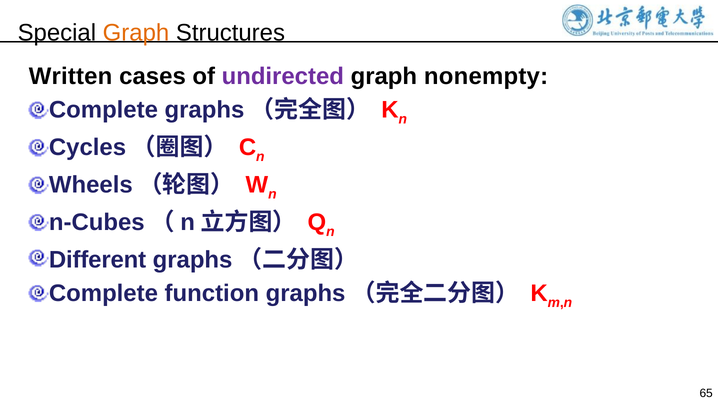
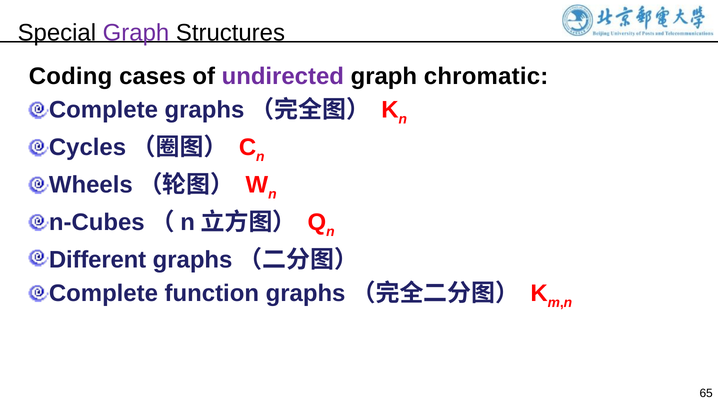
Graph at (136, 33) colour: orange -> purple
Written: Written -> Coding
nonempty: nonempty -> chromatic
